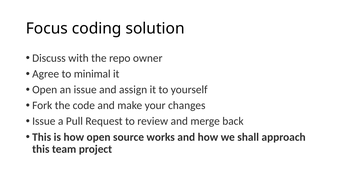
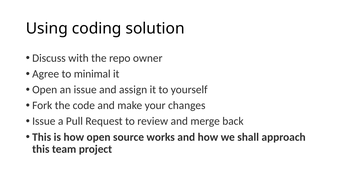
Focus: Focus -> Using
